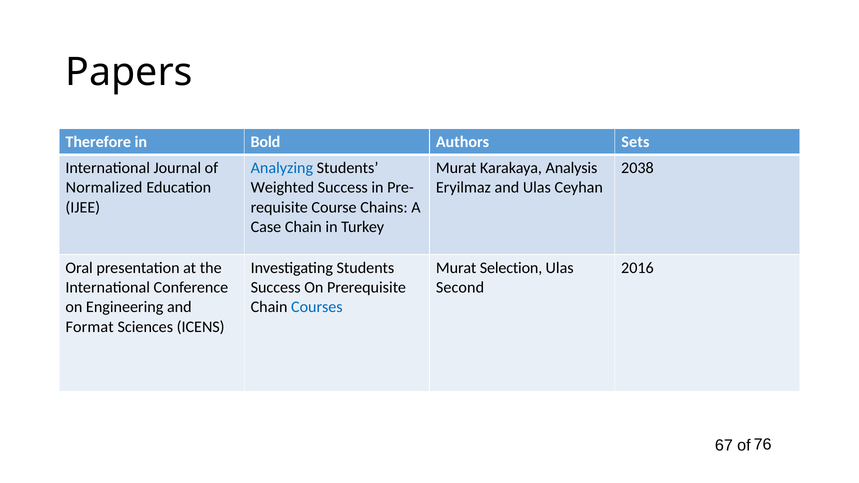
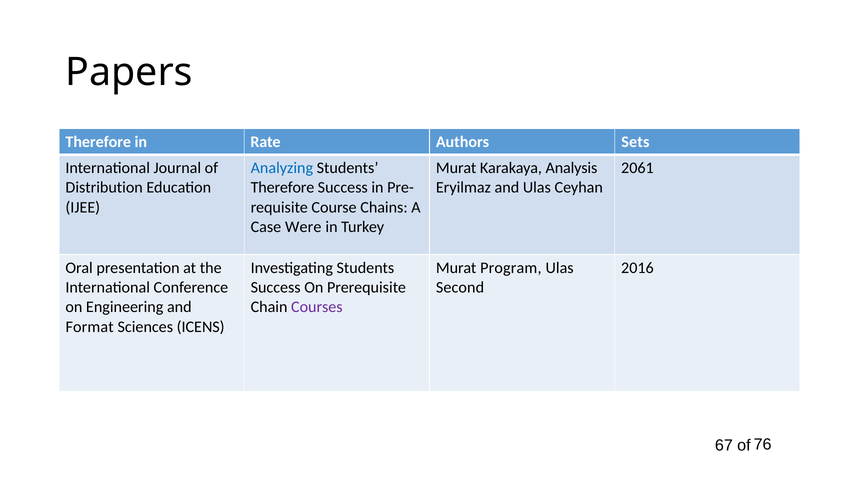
Bold: Bold -> Rate
2038: 2038 -> 2061
Normalized: Normalized -> Distribution
Weighted at (282, 188): Weighted -> Therefore
Case Chain: Chain -> Were
Selection: Selection -> Program
Courses colour: blue -> purple
